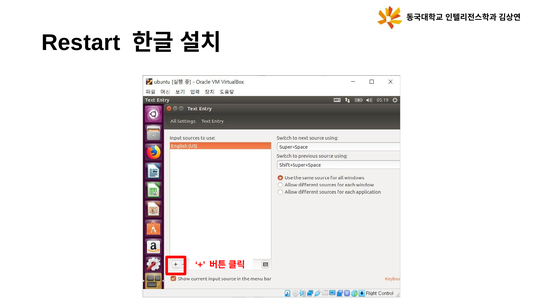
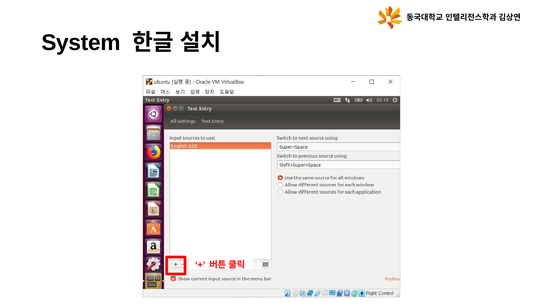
Restart: Restart -> System
